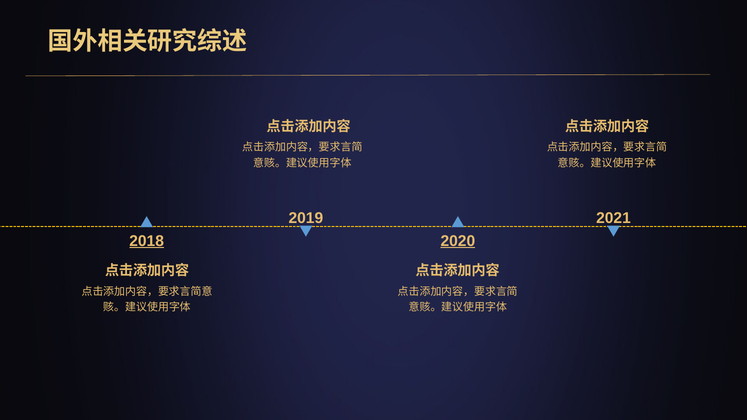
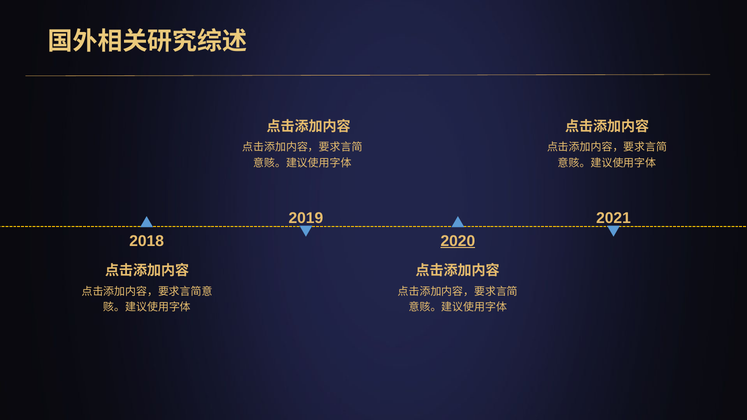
2018 underline: present -> none
